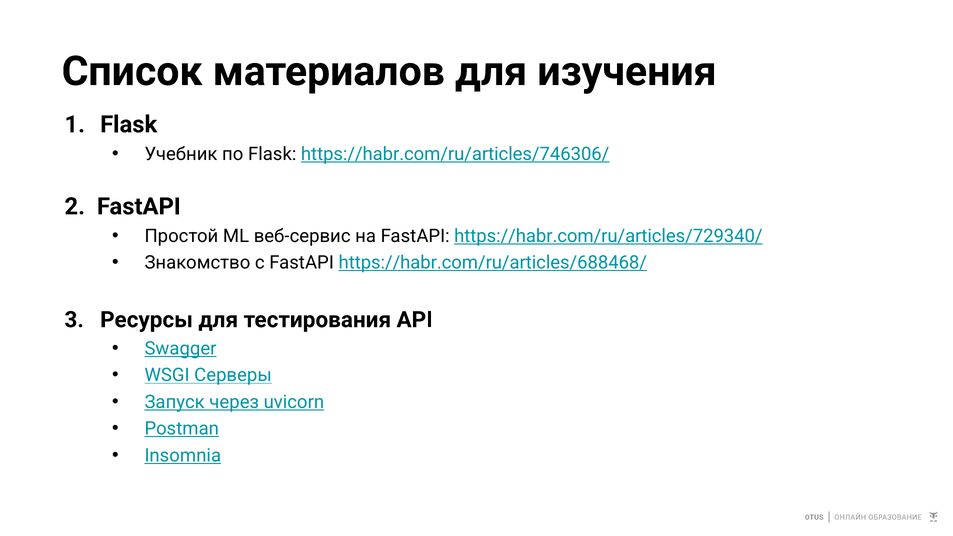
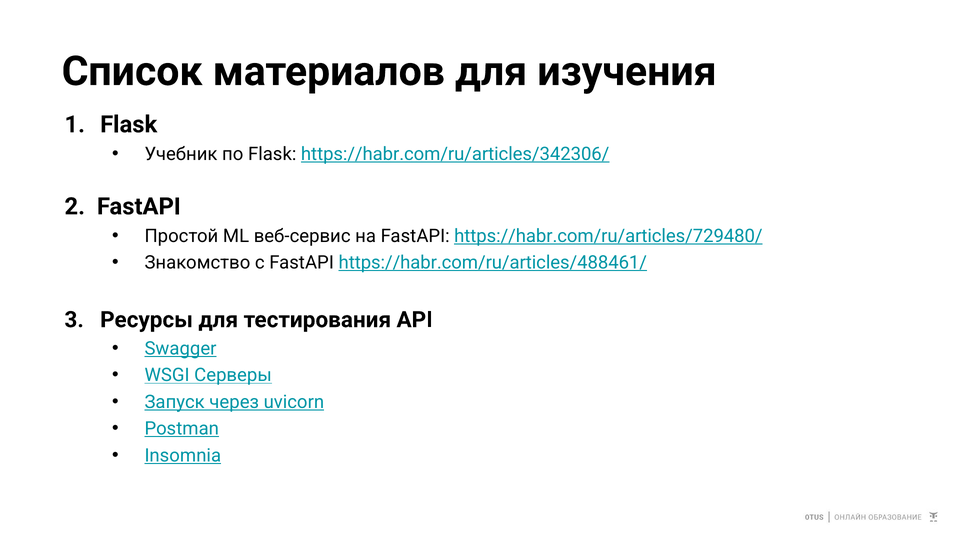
https://habr.com/ru/articles/746306/: https://habr.com/ru/articles/746306/ -> https://habr.com/ru/articles/342306/
https://habr.com/ru/articles/729340/: https://habr.com/ru/articles/729340/ -> https://habr.com/ru/articles/729480/
https://habr.com/ru/articles/688468/: https://habr.com/ru/articles/688468/ -> https://habr.com/ru/articles/488461/
